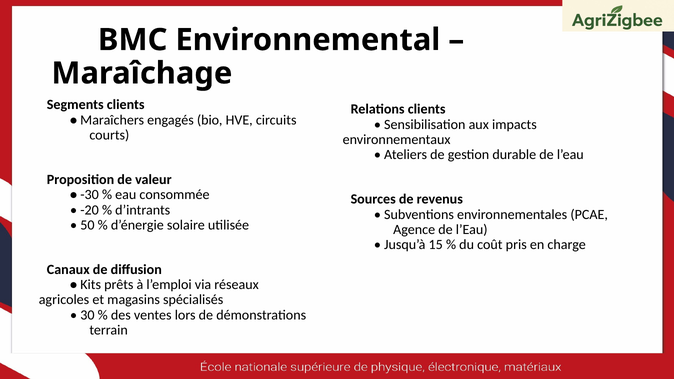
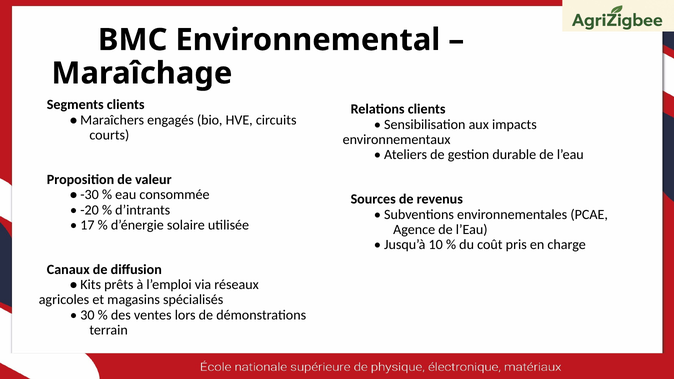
50: 50 -> 17
15: 15 -> 10
